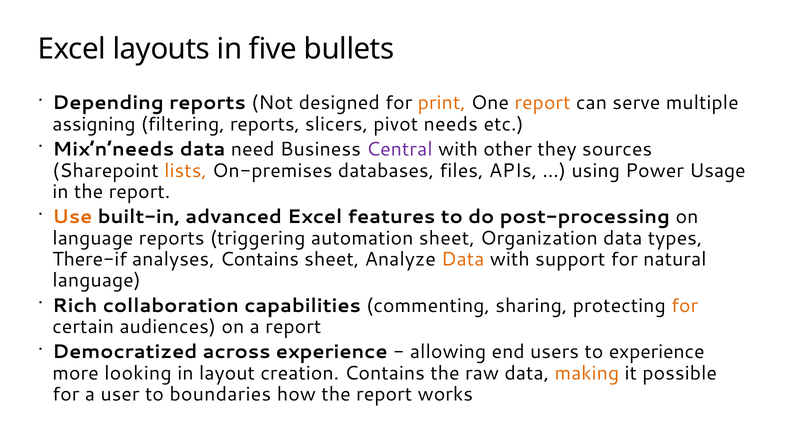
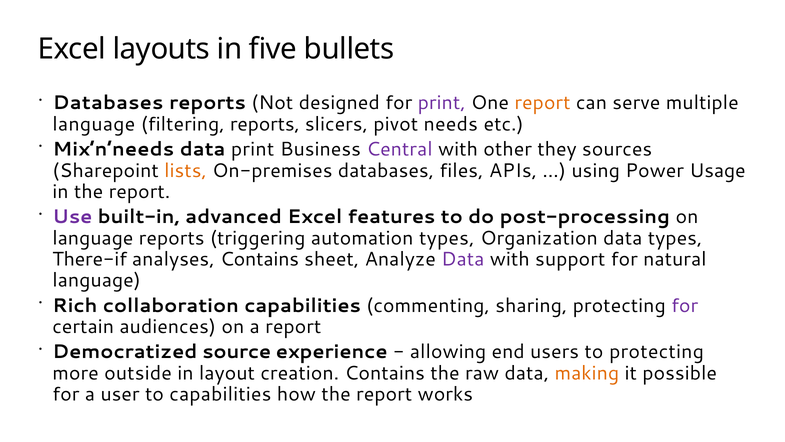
Depending at (108, 103): Depending -> Databases
print at (442, 103) colour: orange -> purple
assigning at (94, 124): assigning -> language
data need: need -> print
Use colour: orange -> purple
automation sheet: sheet -> types
Data at (463, 259) colour: orange -> purple
for at (685, 305) colour: orange -> purple
across: across -> source
to experience: experience -> protecting
looking: looking -> outside
to boundaries: boundaries -> capabilities
